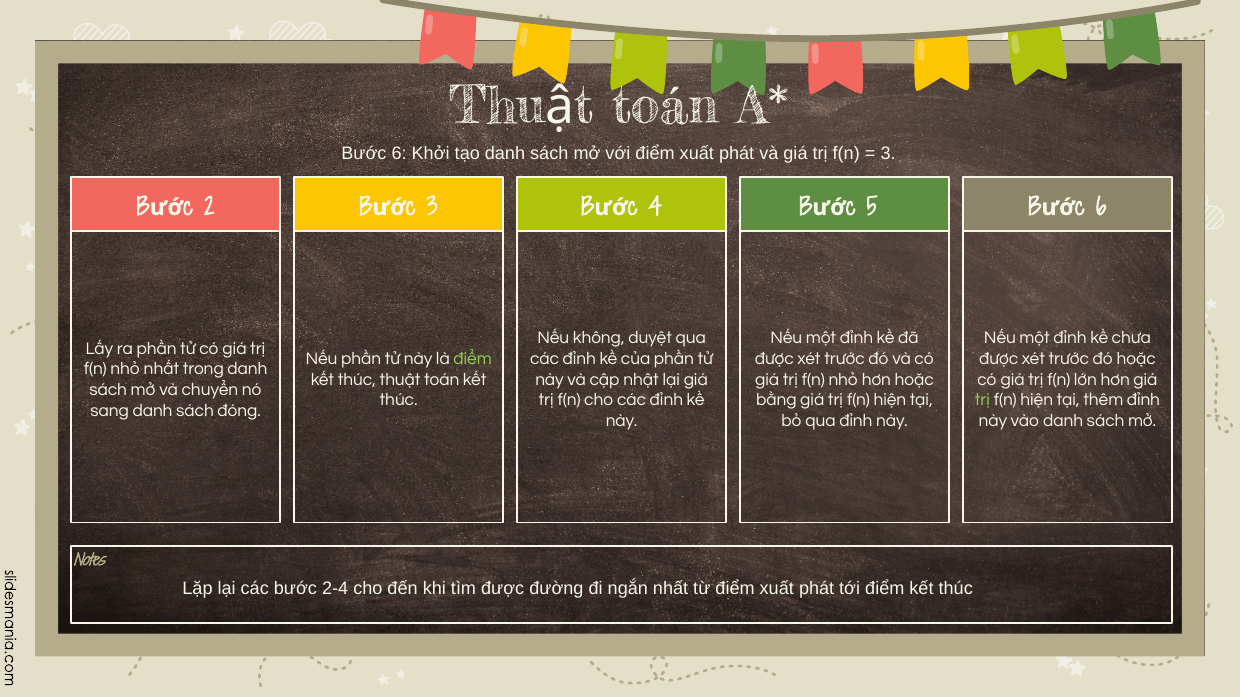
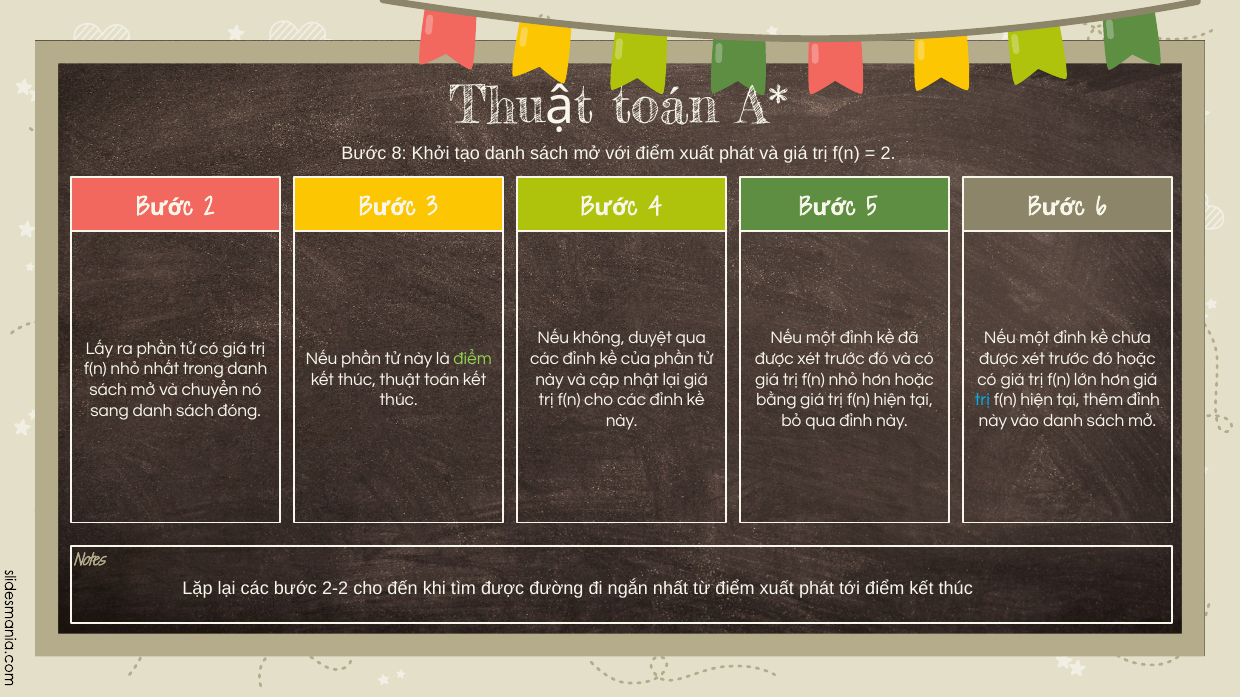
Bước 6: 6 -> 8
3 at (888, 154): 3 -> 2
trị at (982, 400) colour: light green -> light blue
2-4: 2-4 -> 2-2
